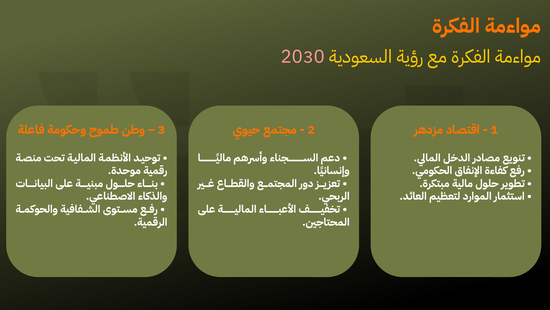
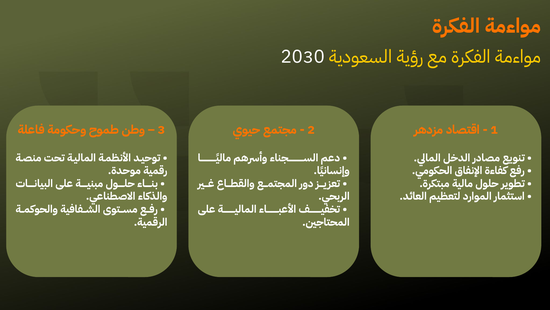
2030 colour: pink -> white
